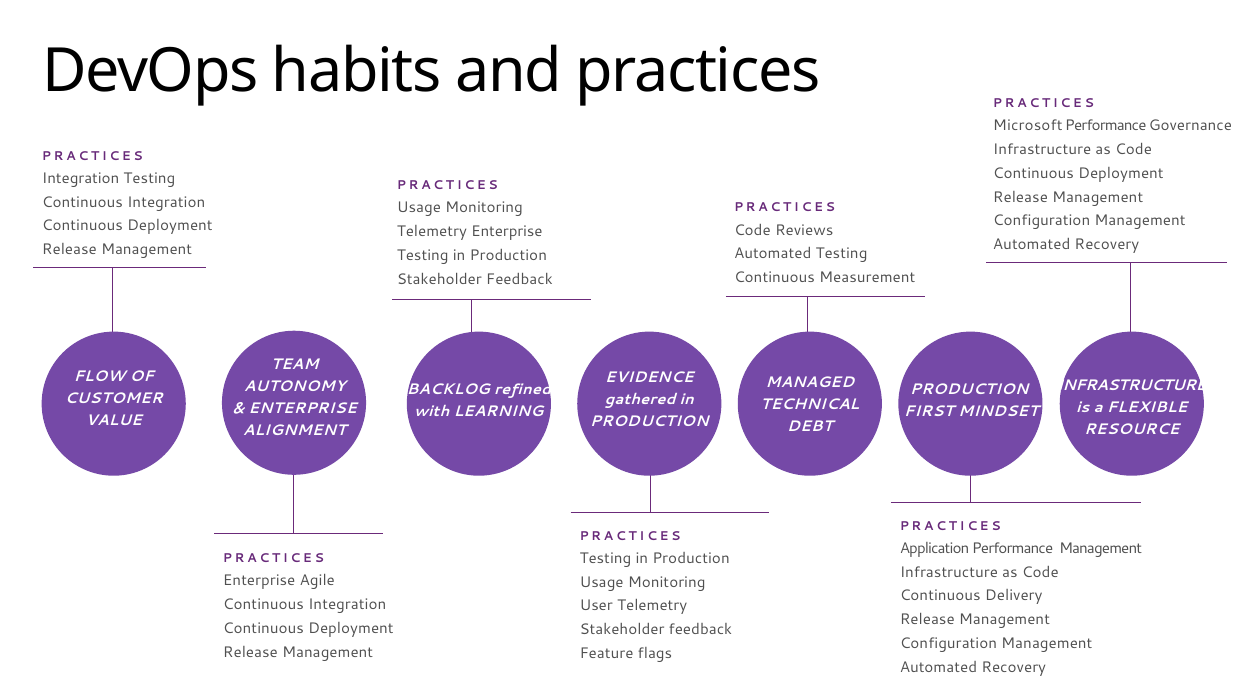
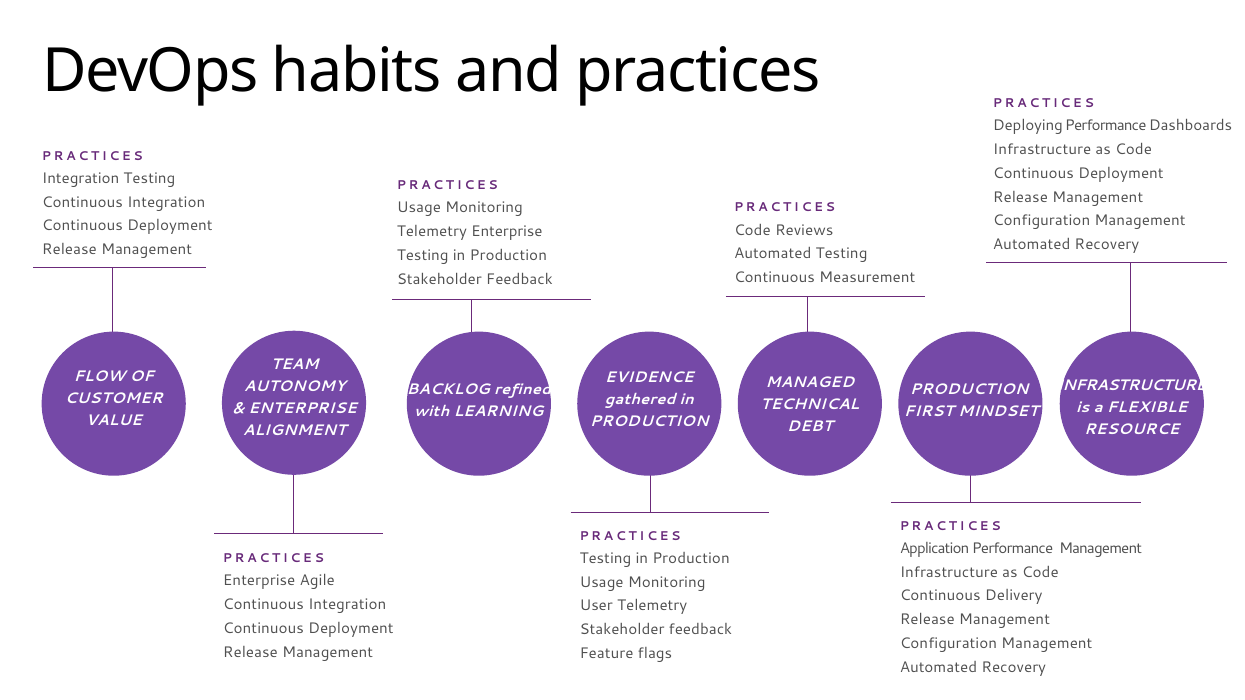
Microsoft: Microsoft -> Deploying
Governance: Governance -> Dashboards
